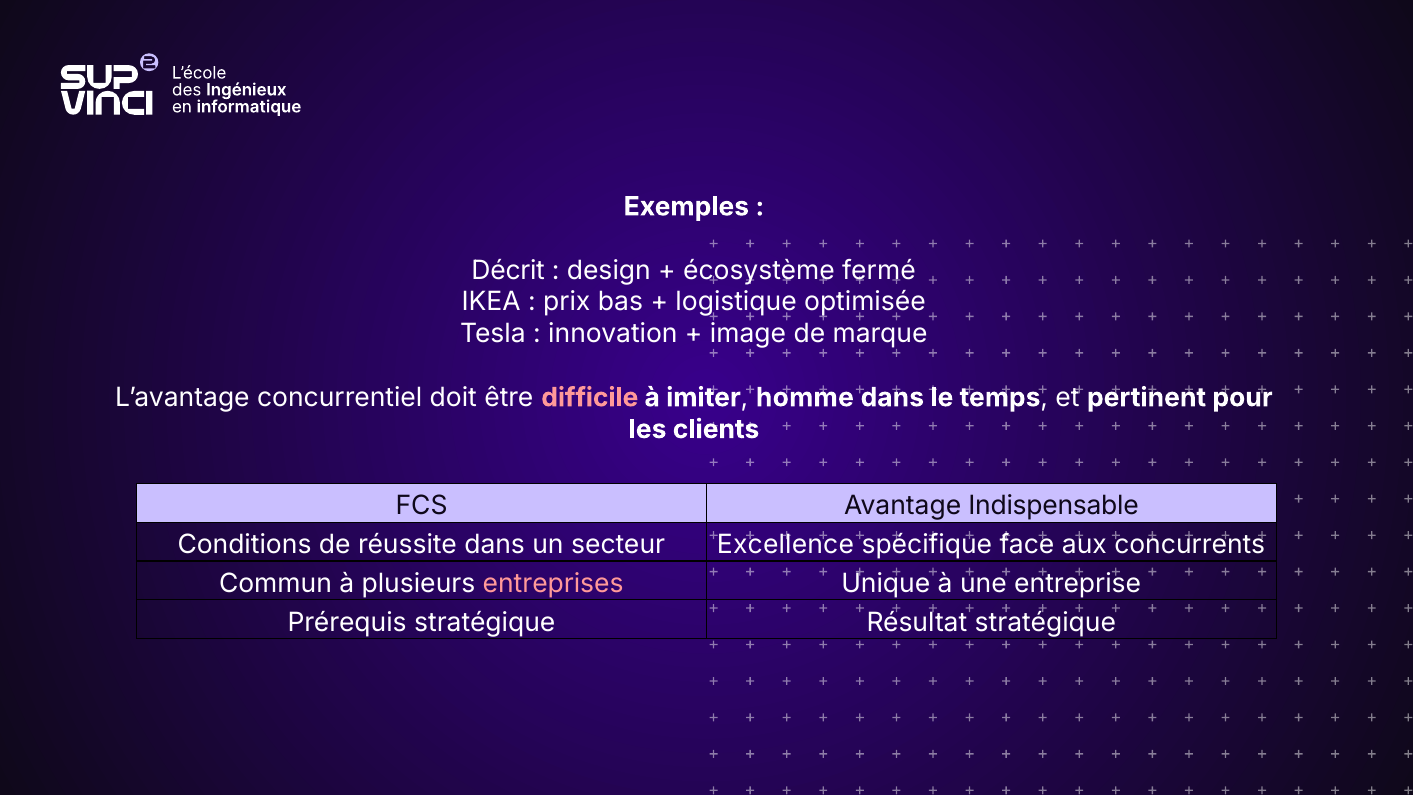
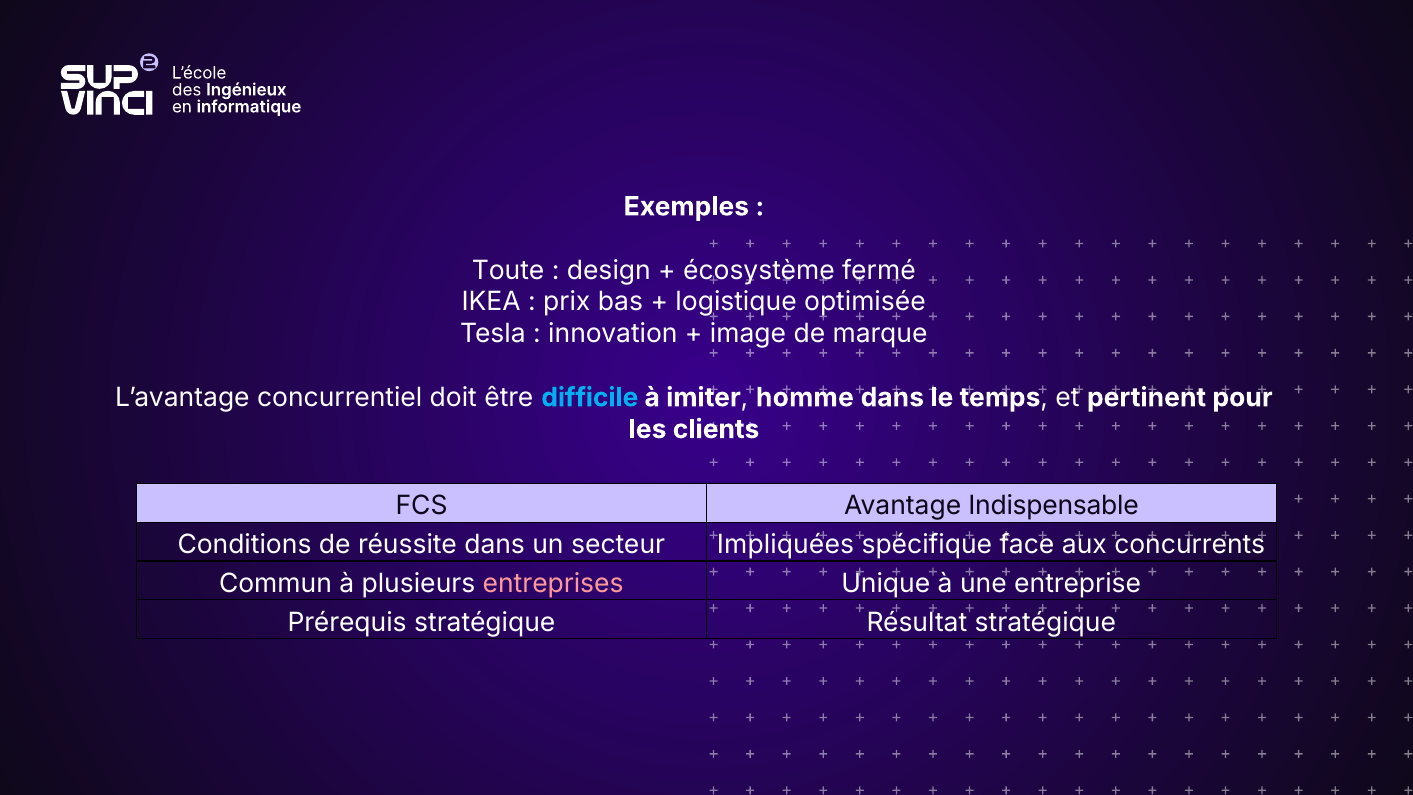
Décrit: Décrit -> Toute
difficile colour: pink -> light blue
Excellence: Excellence -> Impliquées
